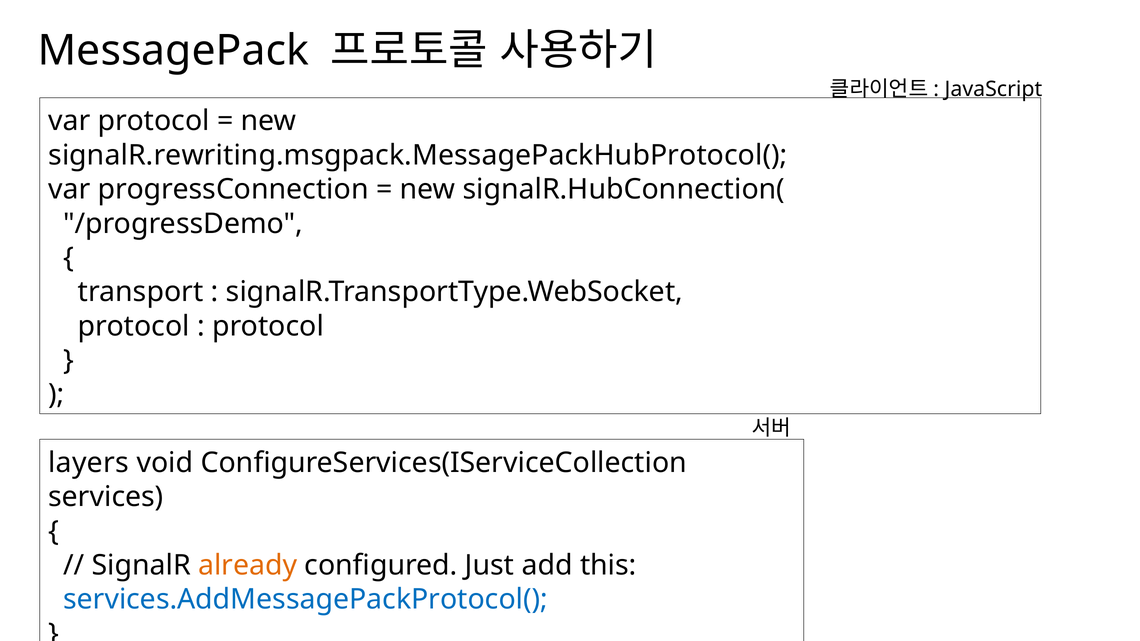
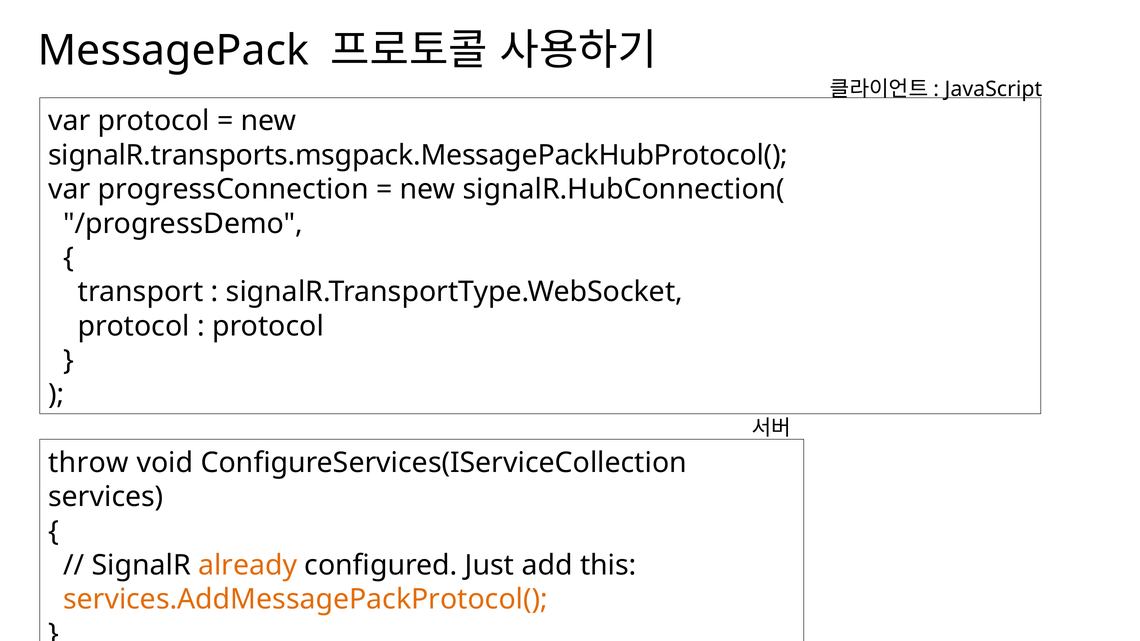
signalR.rewriting.msgpack.MessagePackHubProtocol(: signalR.rewriting.msgpack.MessagePackHubProtocol( -> signalR.transports.msgpack.MessagePackHubProtocol(
layers: layers -> throw
services.AddMessagePackProtocol( colour: blue -> orange
